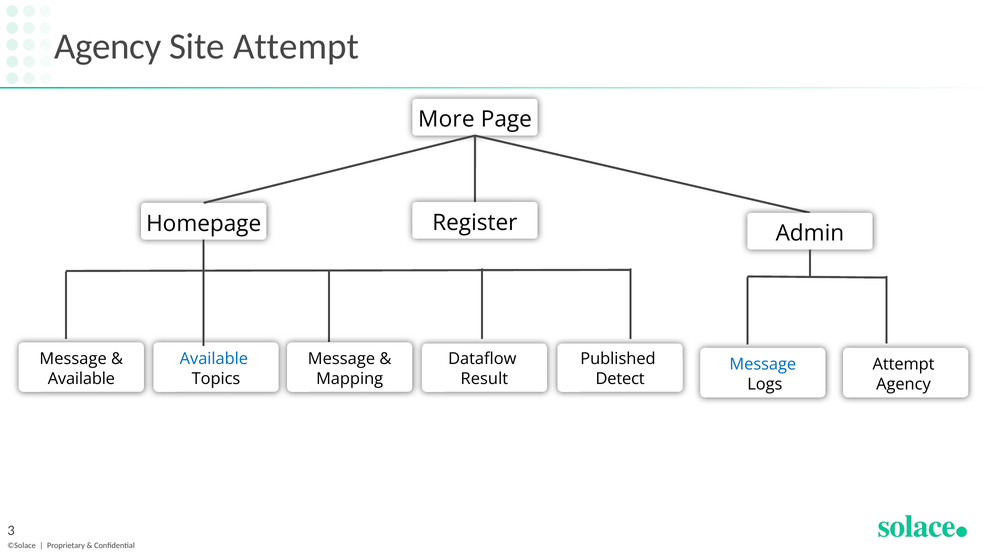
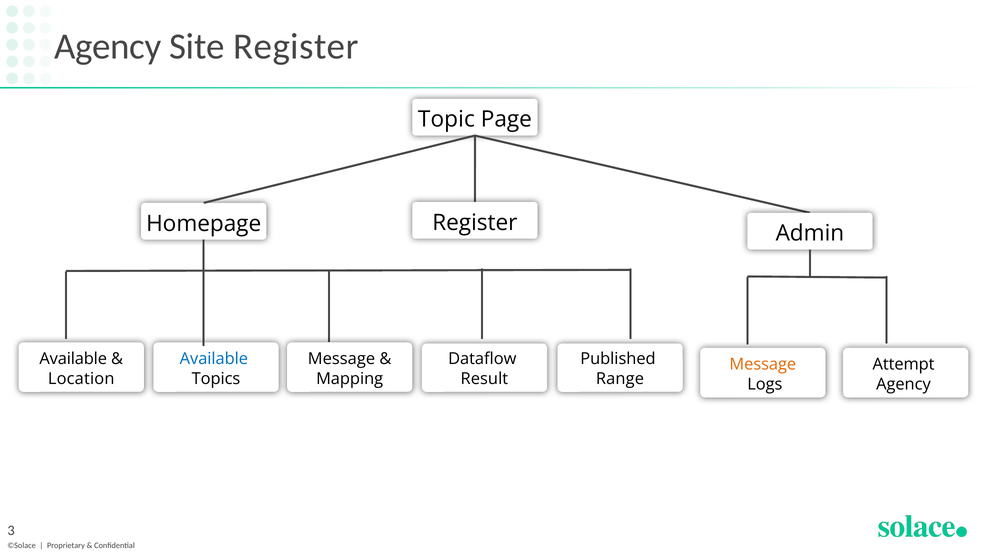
Site Attempt: Attempt -> Register
More: More -> Topic
Message at (73, 359): Message -> Available
Message at (763, 365) colour: blue -> orange
Available at (81, 379): Available -> Location
Detect: Detect -> Range
